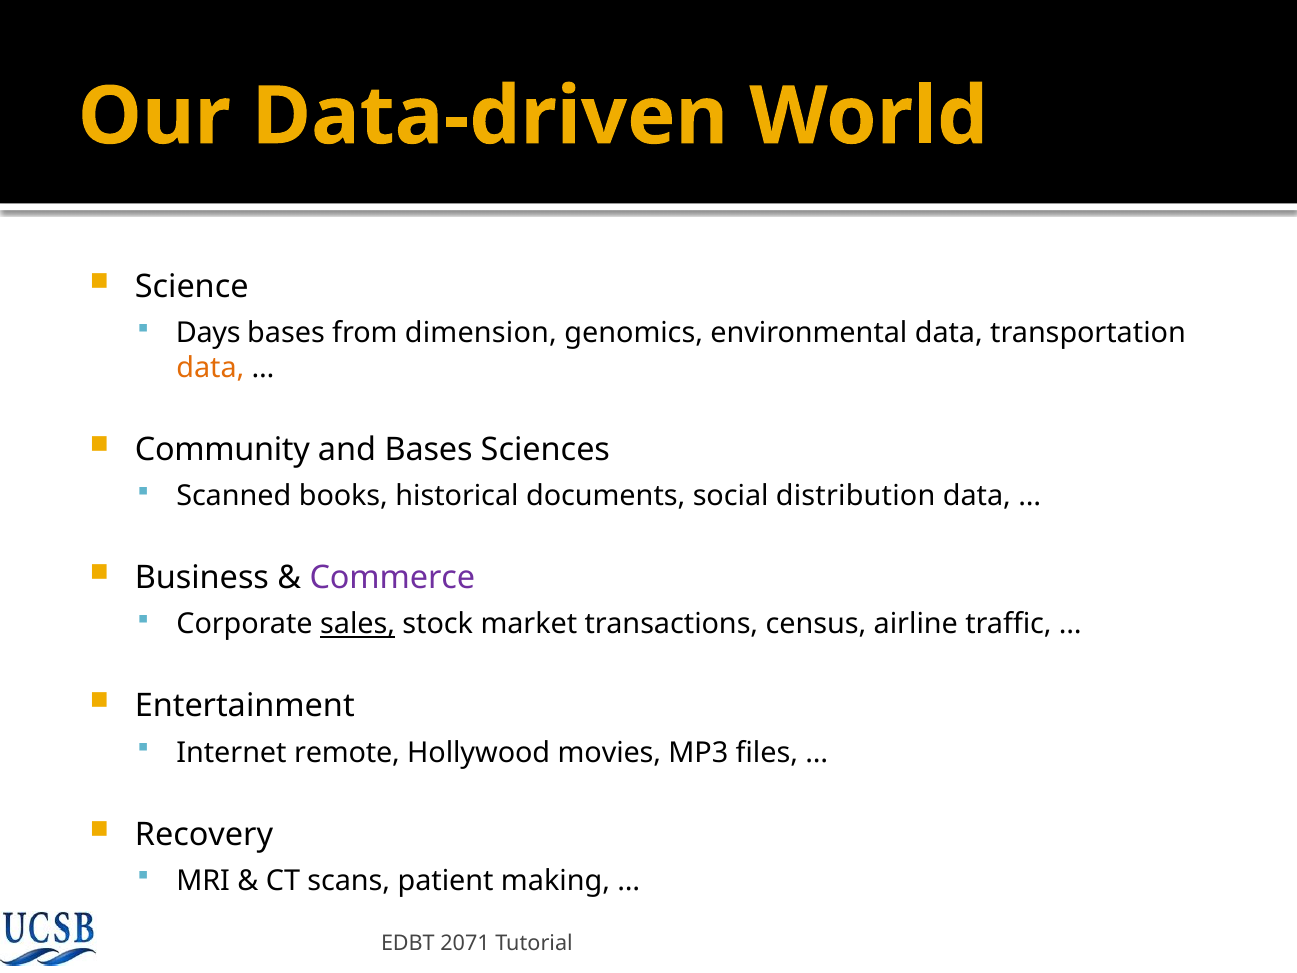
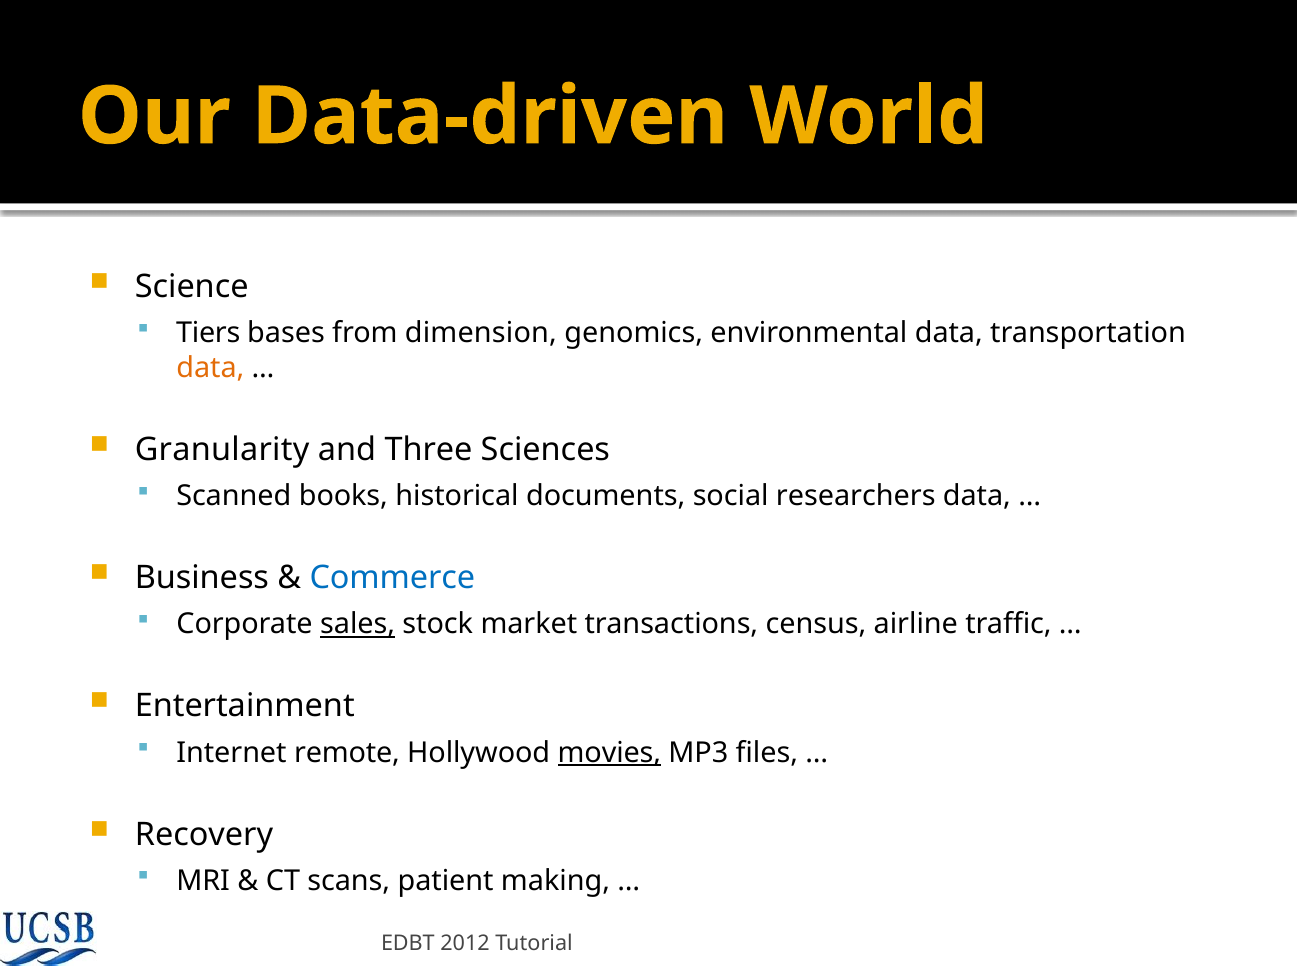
Days: Days -> Tiers
Community: Community -> Granularity
and Bases: Bases -> Three
distribution: distribution -> researchers
Commerce colour: purple -> blue
movies underline: none -> present
2071: 2071 -> 2012
